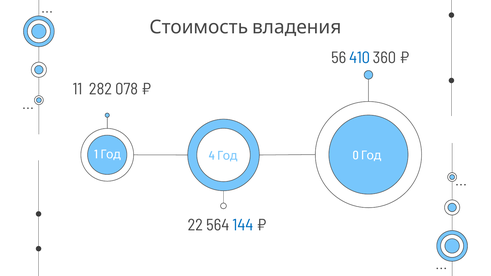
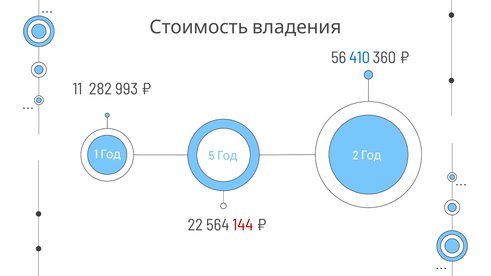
078: 078 -> 993
4: 4 -> 5
0: 0 -> 2
144 colour: blue -> red
